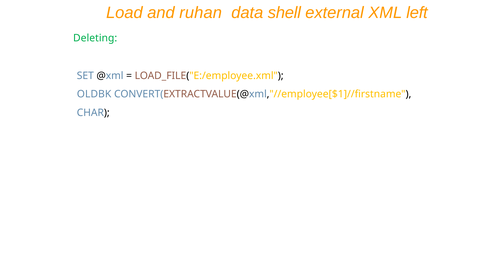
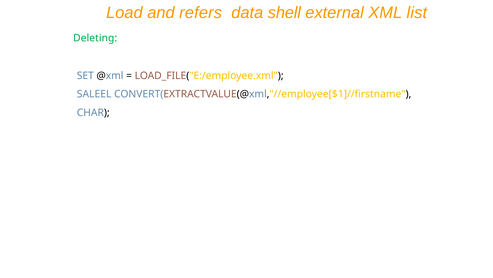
ruhan: ruhan -> refers
left: left -> list
OLDBK: OLDBK -> SALEEL
